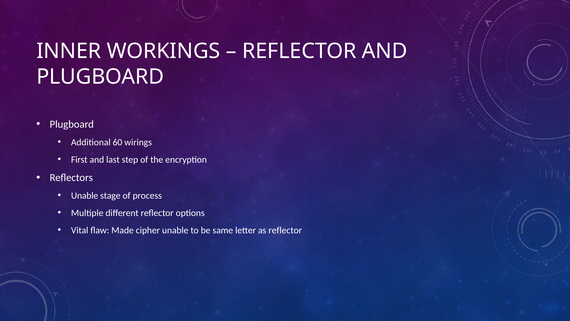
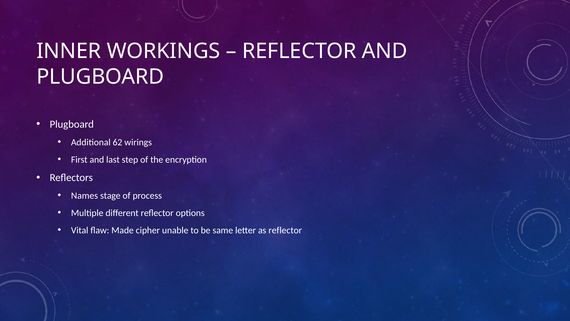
60: 60 -> 62
Unable at (85, 195): Unable -> Names
